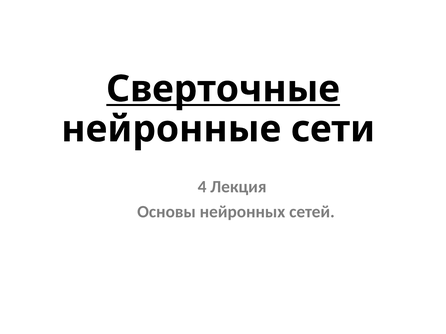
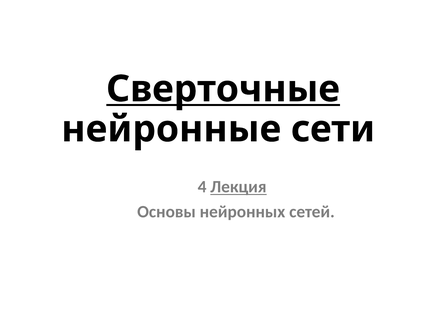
Лекция underline: none -> present
